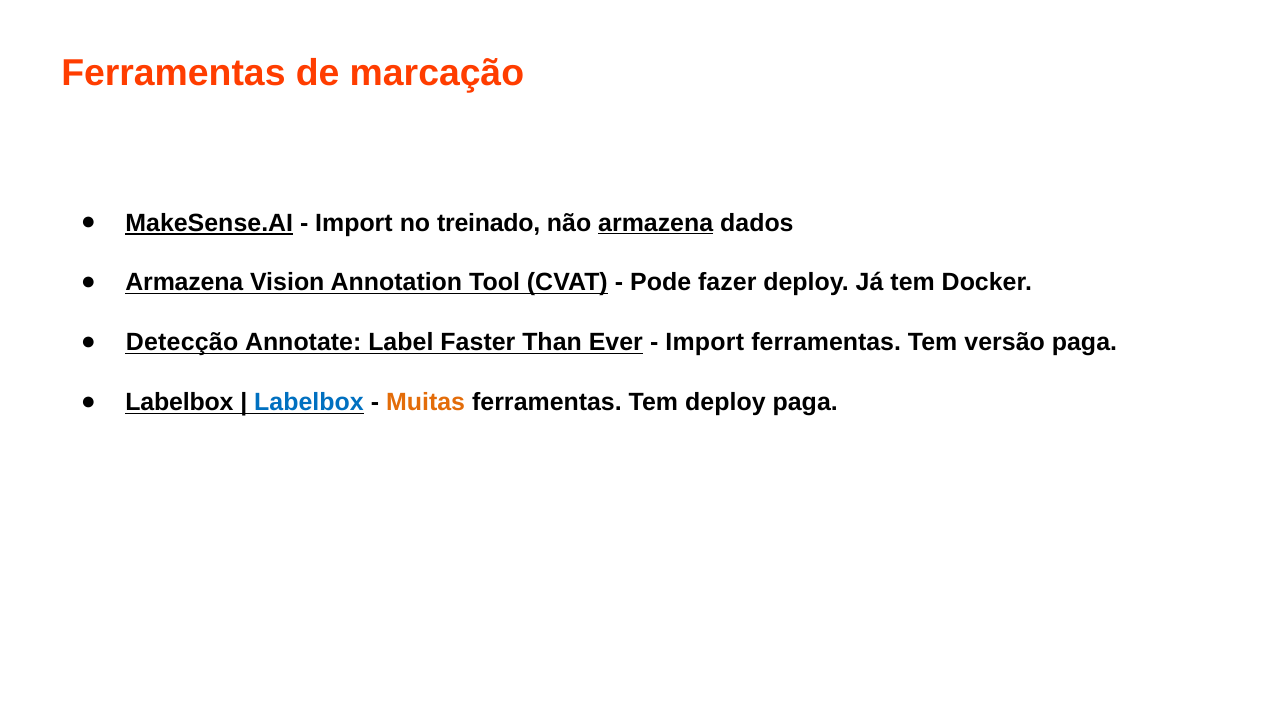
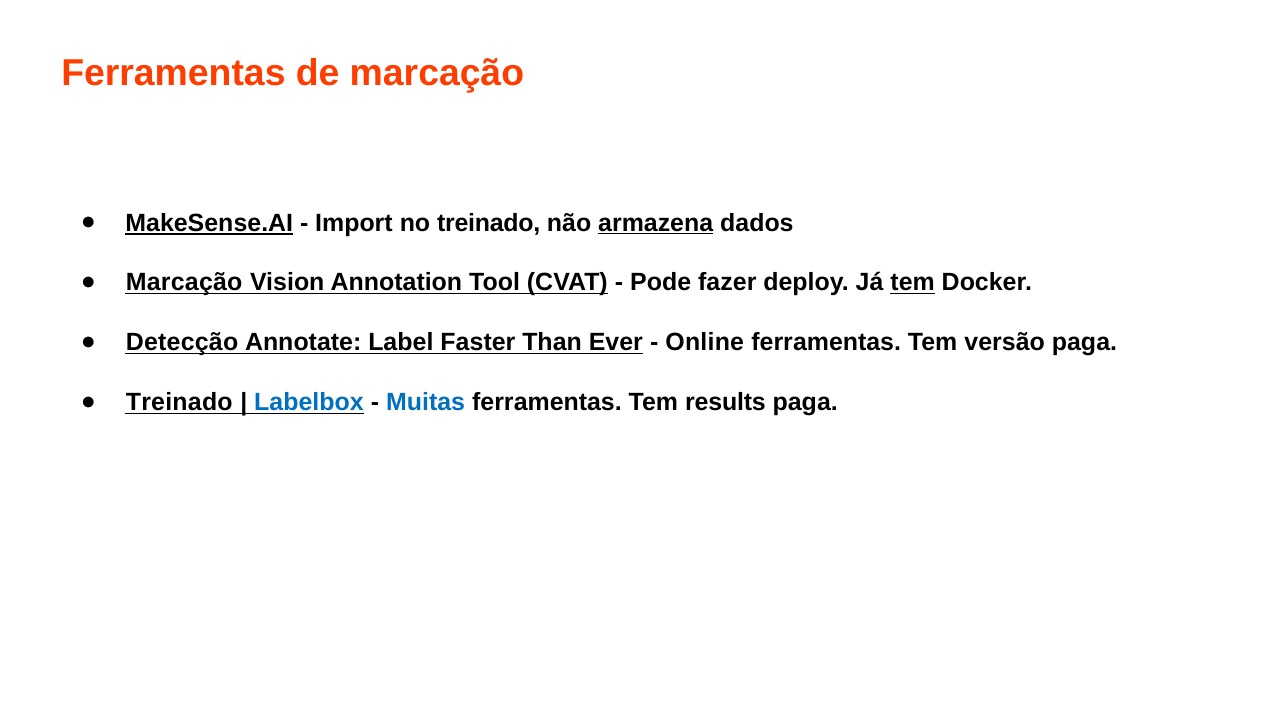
Armazena at (184, 283): Armazena -> Marcação
tem at (913, 283) underline: none -> present
Import at (705, 342): Import -> Online
Labelbox at (179, 402): Labelbox -> Treinado
Muitas colour: orange -> blue
Tem deploy: deploy -> results
